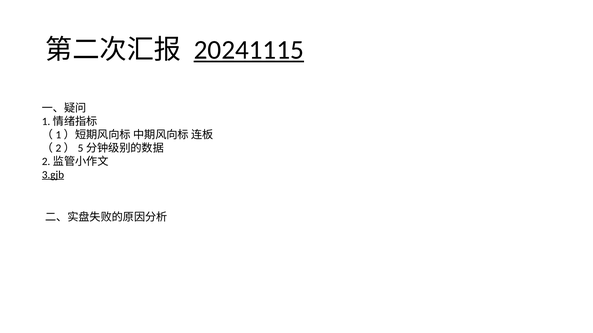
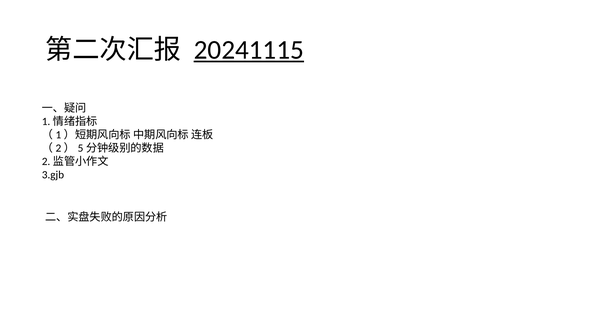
3.gjb underline: present -> none
